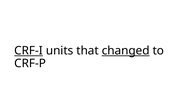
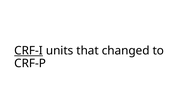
changed underline: present -> none
